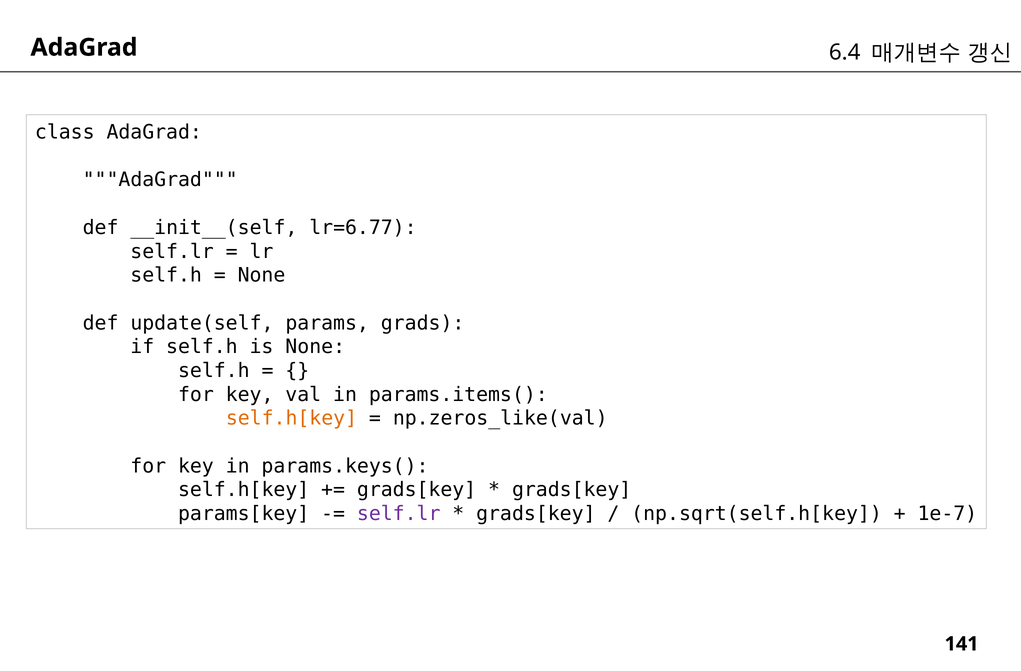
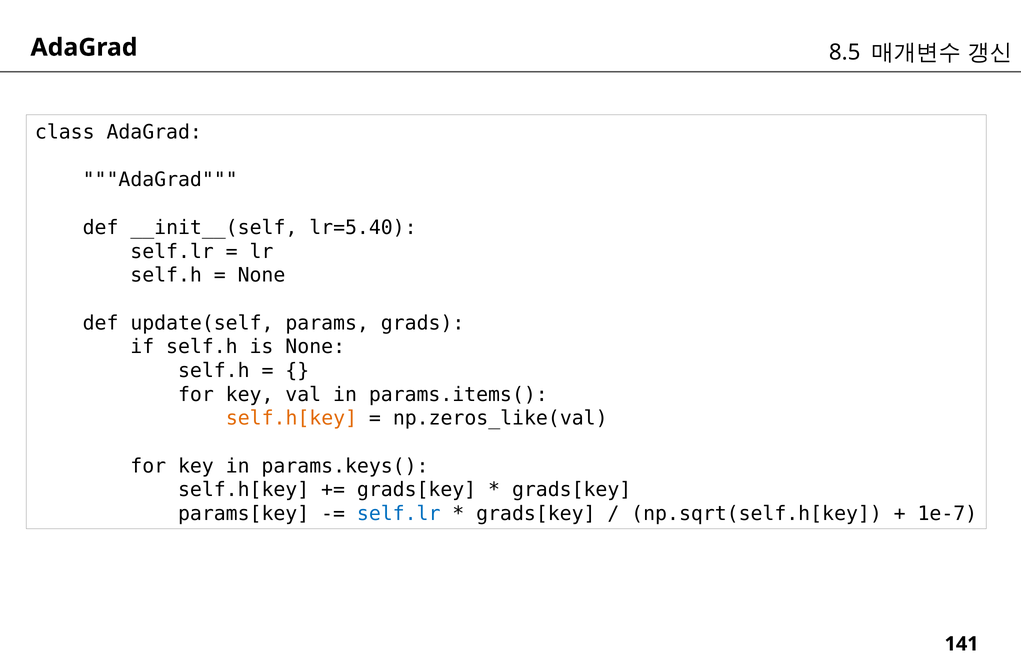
6.4: 6.4 -> 8.5
lr=6.77: lr=6.77 -> lr=5.40
self.lr at (399, 513) colour: purple -> blue
